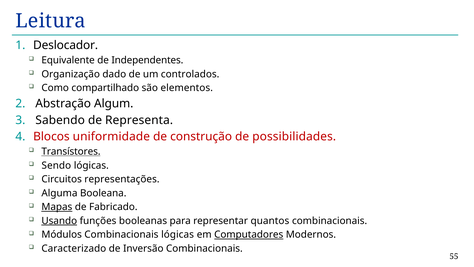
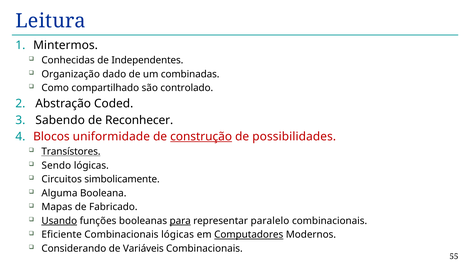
Deslocador: Deslocador -> Mintermos
Equivalente: Equivalente -> Conhecidas
controlados: controlados -> combinadas
elementos: elementos -> controlado
Algum: Algum -> Coded
Representa: Representa -> Reconhecer
construção underline: none -> present
representações: representações -> simbolicamente
Mapas underline: present -> none
para underline: none -> present
quantos: quantos -> paralelo
Módulos: Módulos -> Eficiente
Caracterizado: Caracterizado -> Considerando
Inversão: Inversão -> Variáveis
